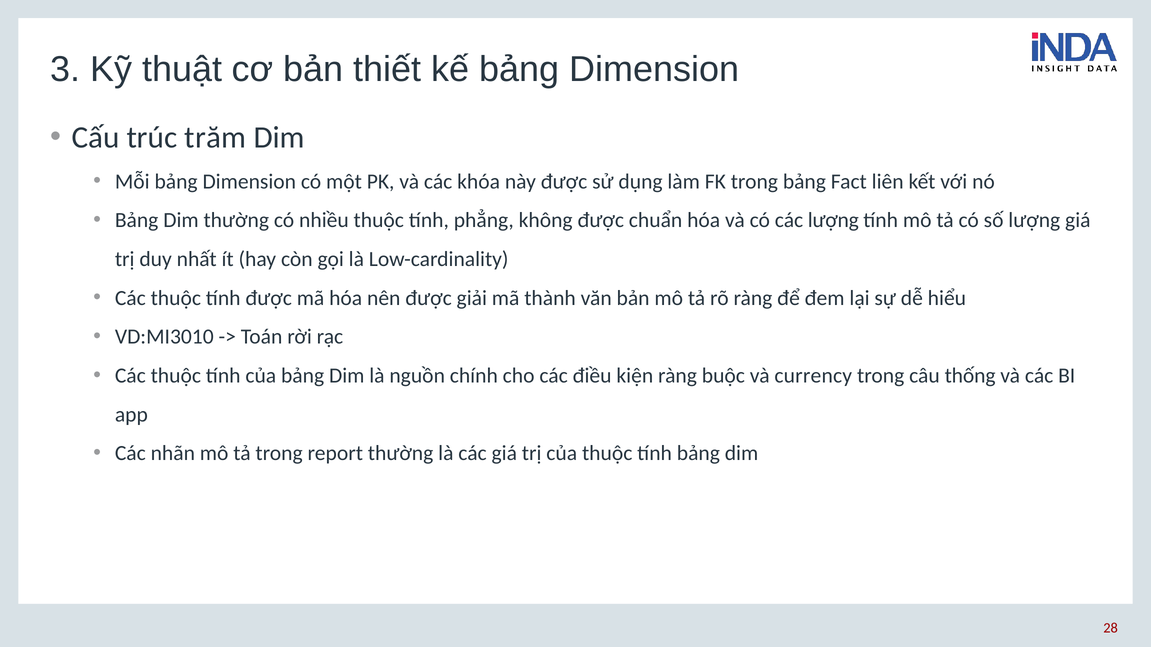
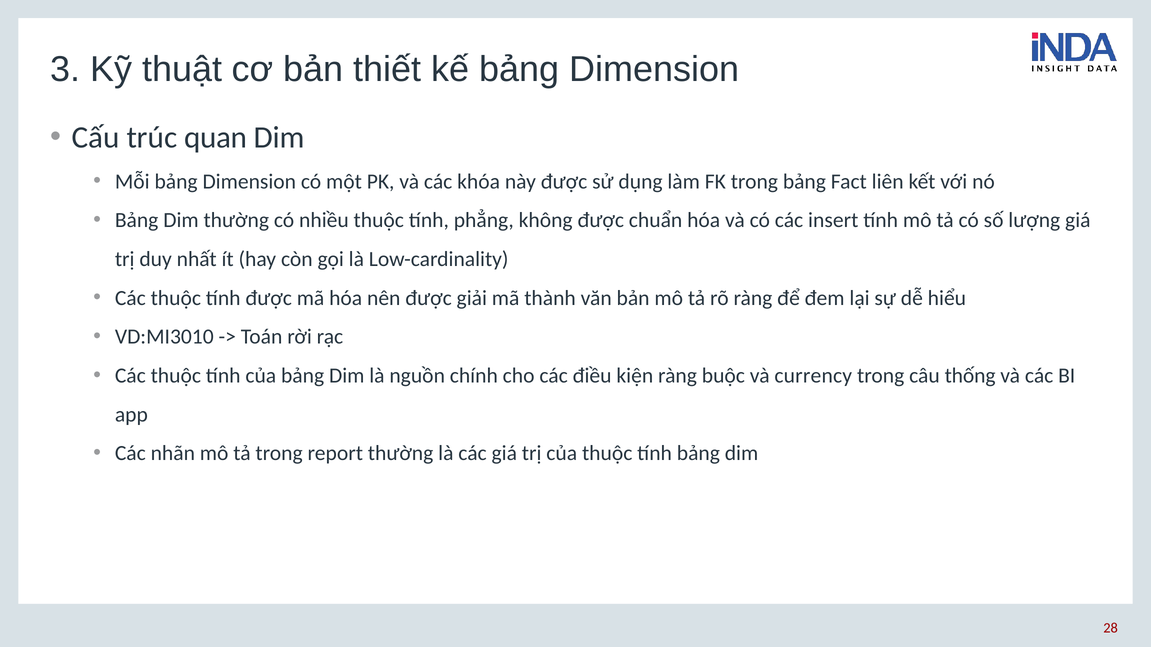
trăm: trăm -> quan
các lượng: lượng -> insert
